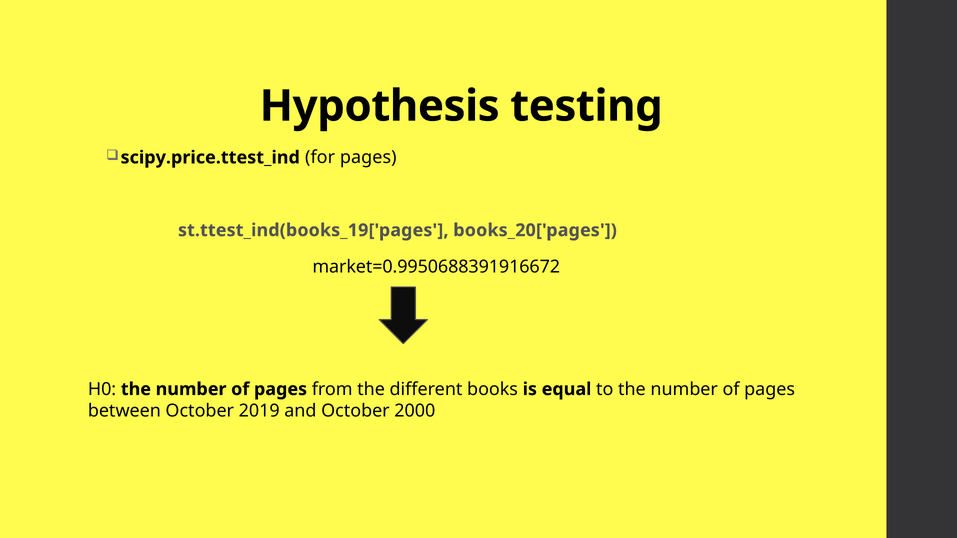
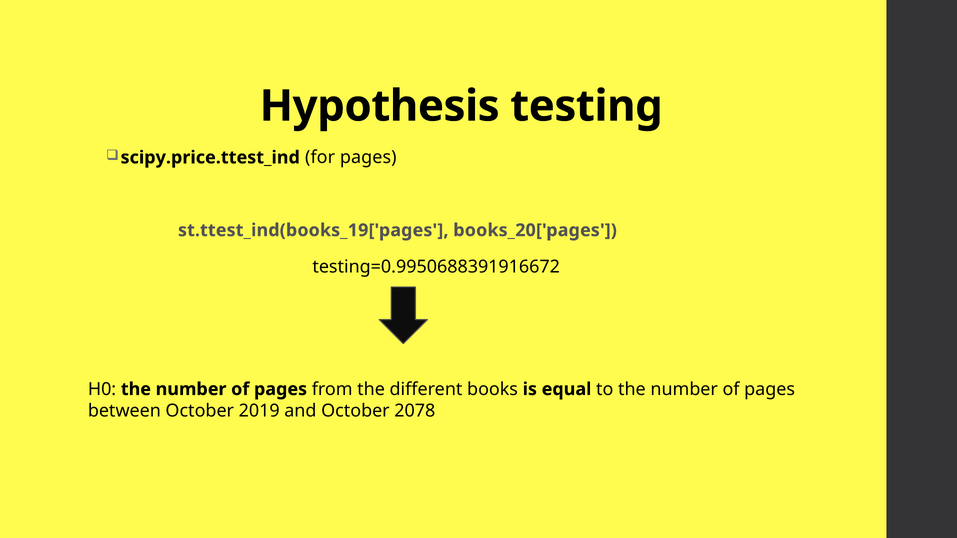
market=0.9950688391916672: market=0.9950688391916672 -> testing=0.9950688391916672
2000: 2000 -> 2078
